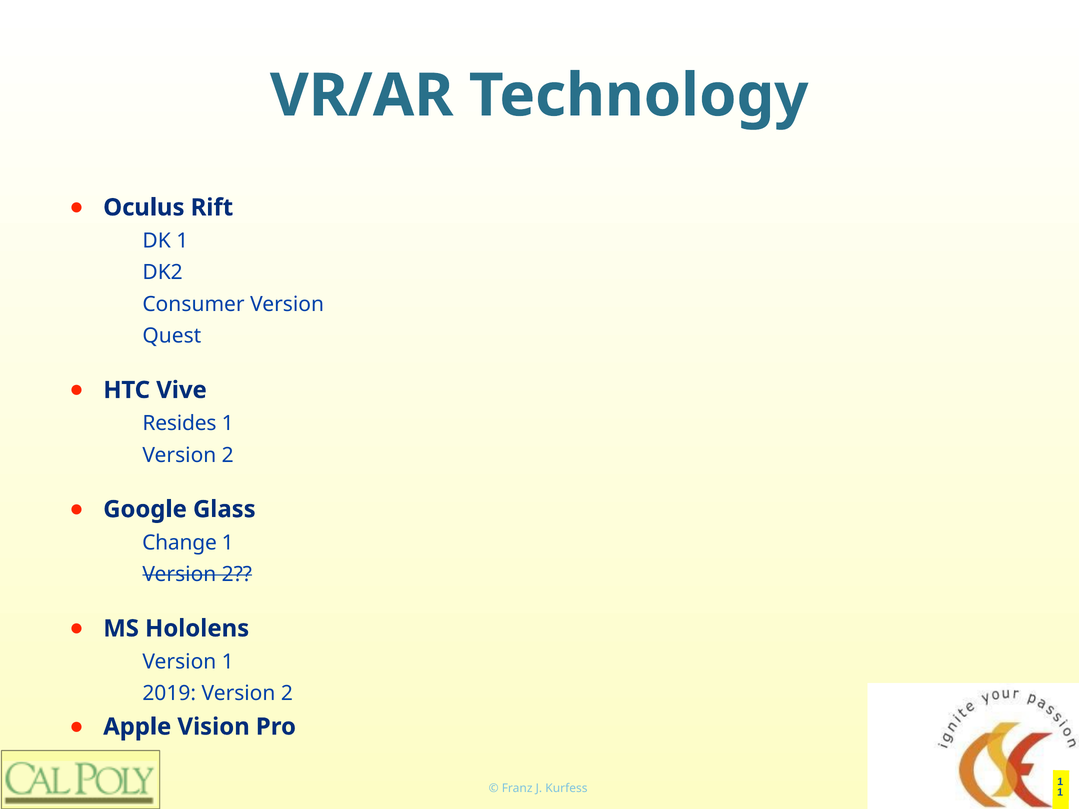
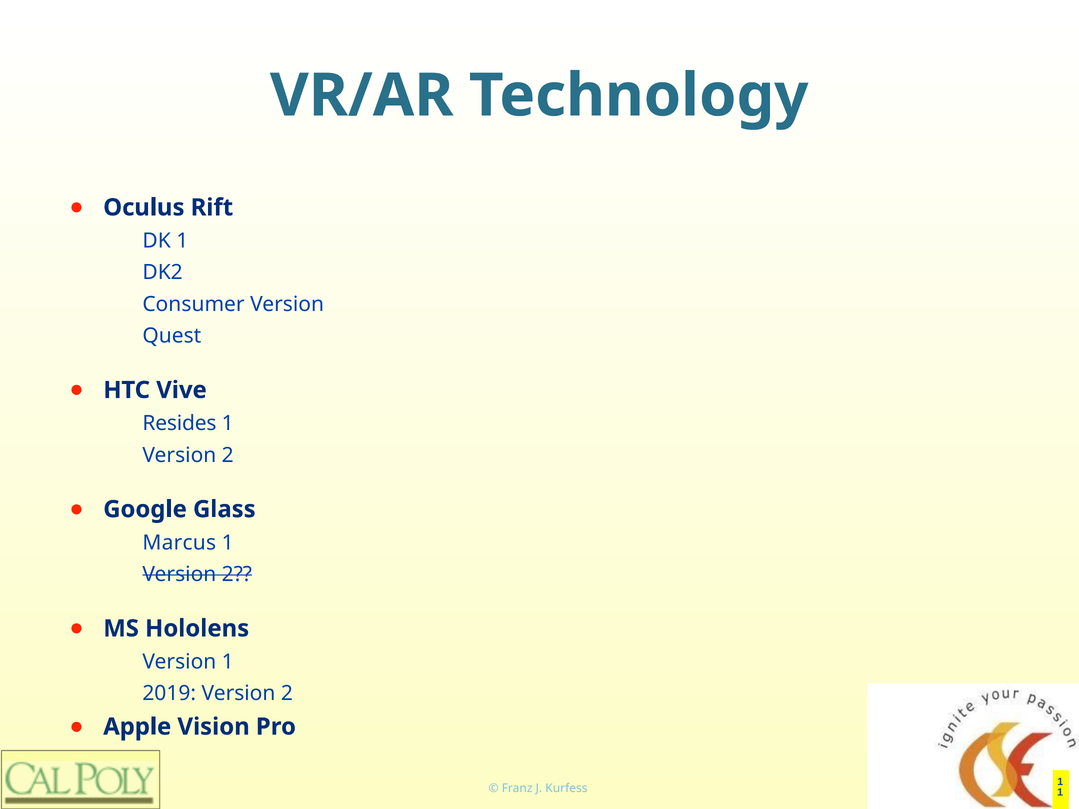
Change: Change -> Marcus
